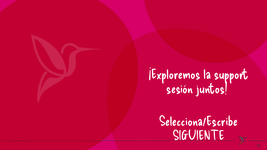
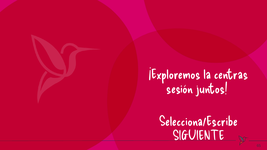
support: support -> centras
